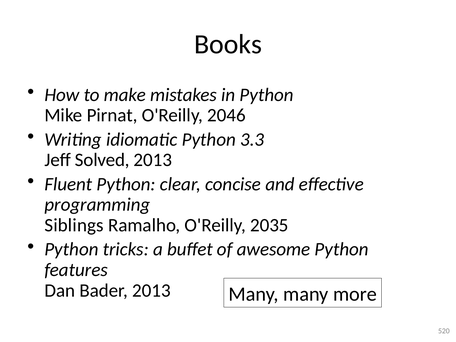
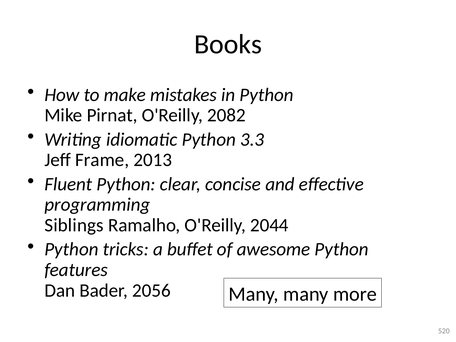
2046: 2046 -> 2082
Solved: Solved -> Frame
2035: 2035 -> 2044
Bader 2013: 2013 -> 2056
